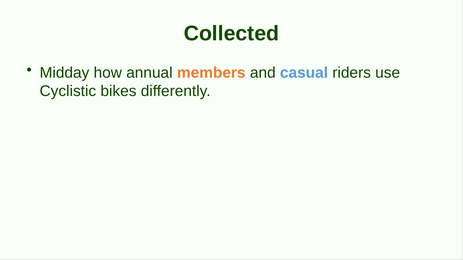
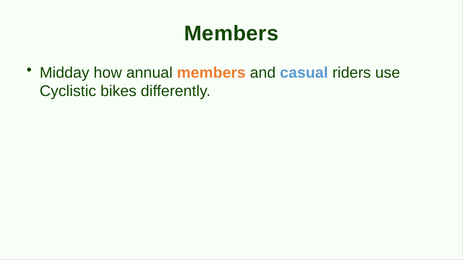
Collected at (231, 34): Collected -> Members
